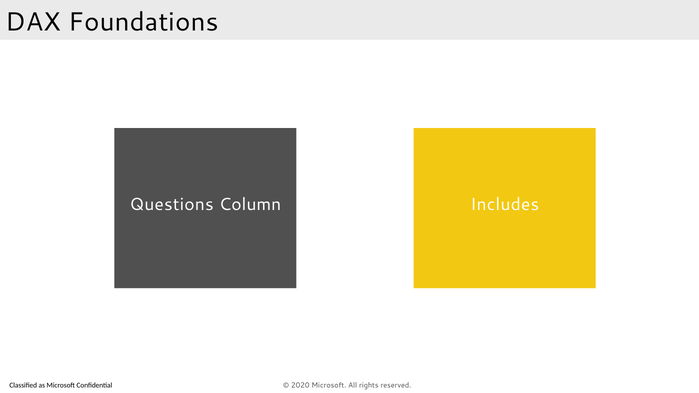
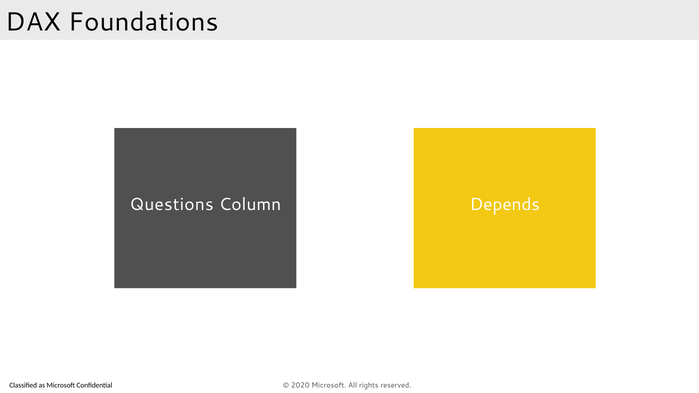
Includes: Includes -> Depends
